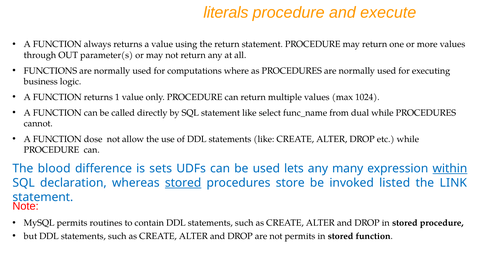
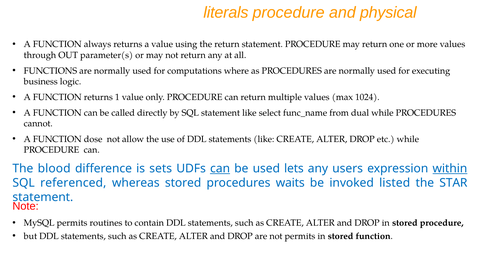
execute: execute -> physical
can at (220, 169) underline: none -> present
many: many -> users
declaration: declaration -> referenced
stored at (183, 183) underline: present -> none
store: store -> waits
LINK: LINK -> STAR
